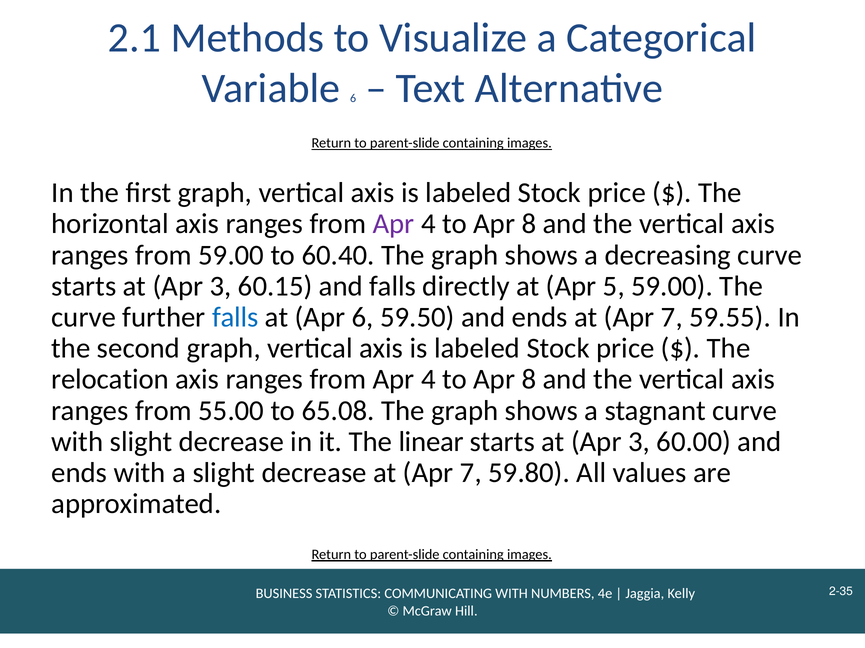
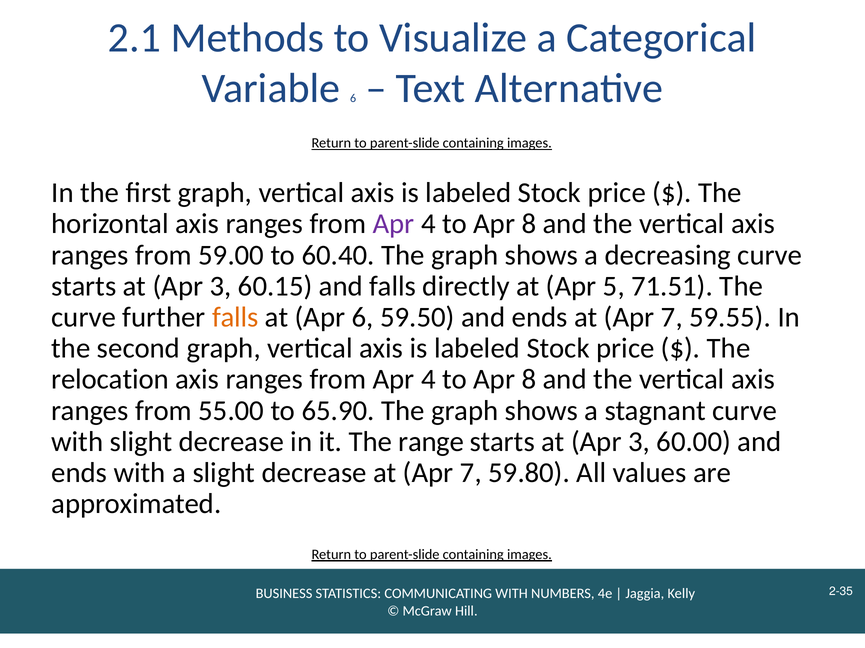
5 59.00: 59.00 -> 71.51
falls at (235, 318) colour: blue -> orange
65.08: 65.08 -> 65.90
linear: linear -> range
